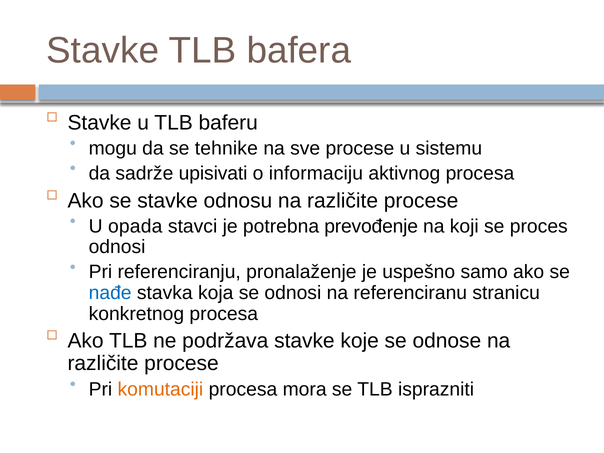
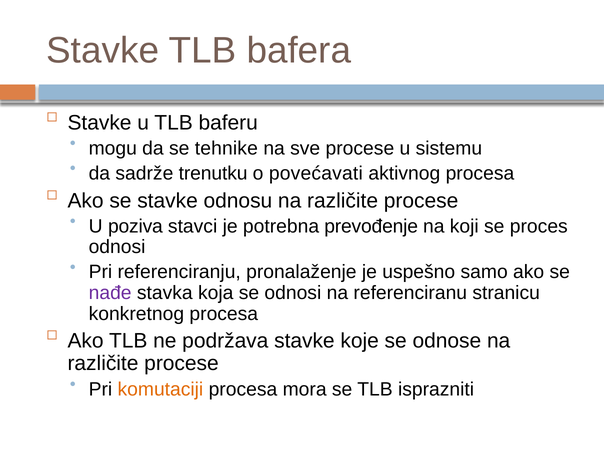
upisivati: upisivati -> trenutku
informaciju: informaciju -> povećavati
opada: opada -> poziva
nađe colour: blue -> purple
